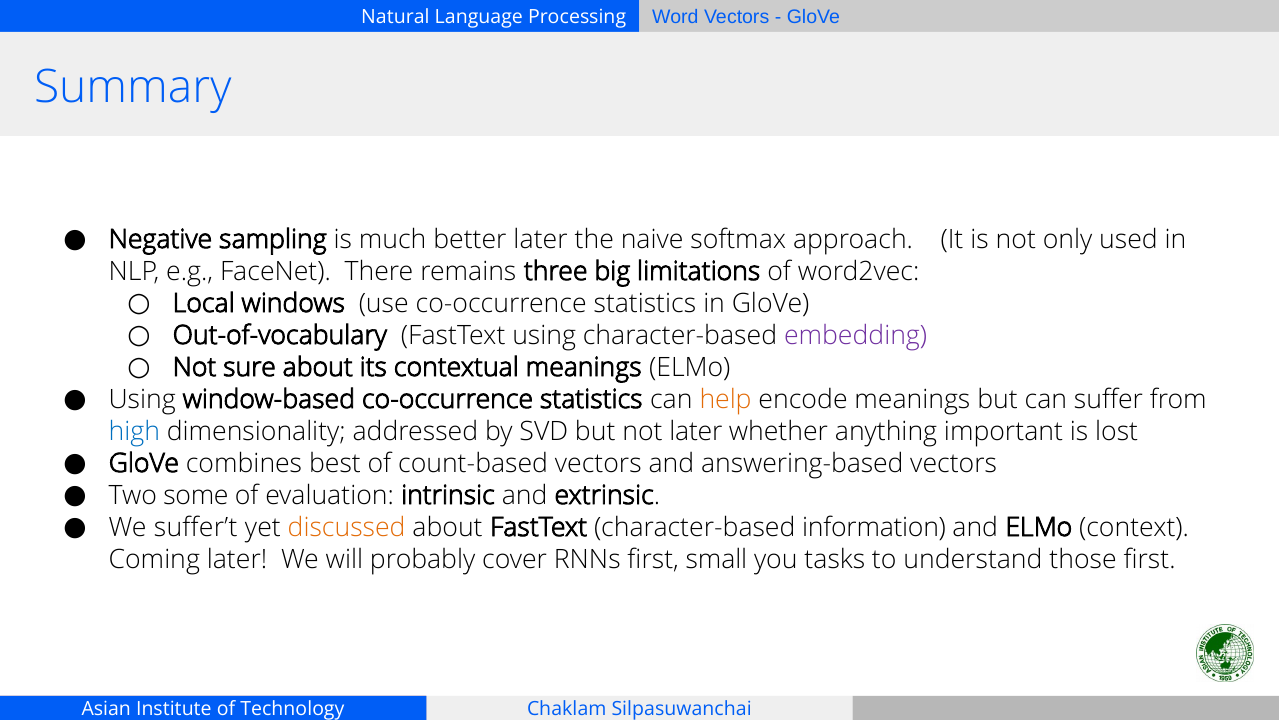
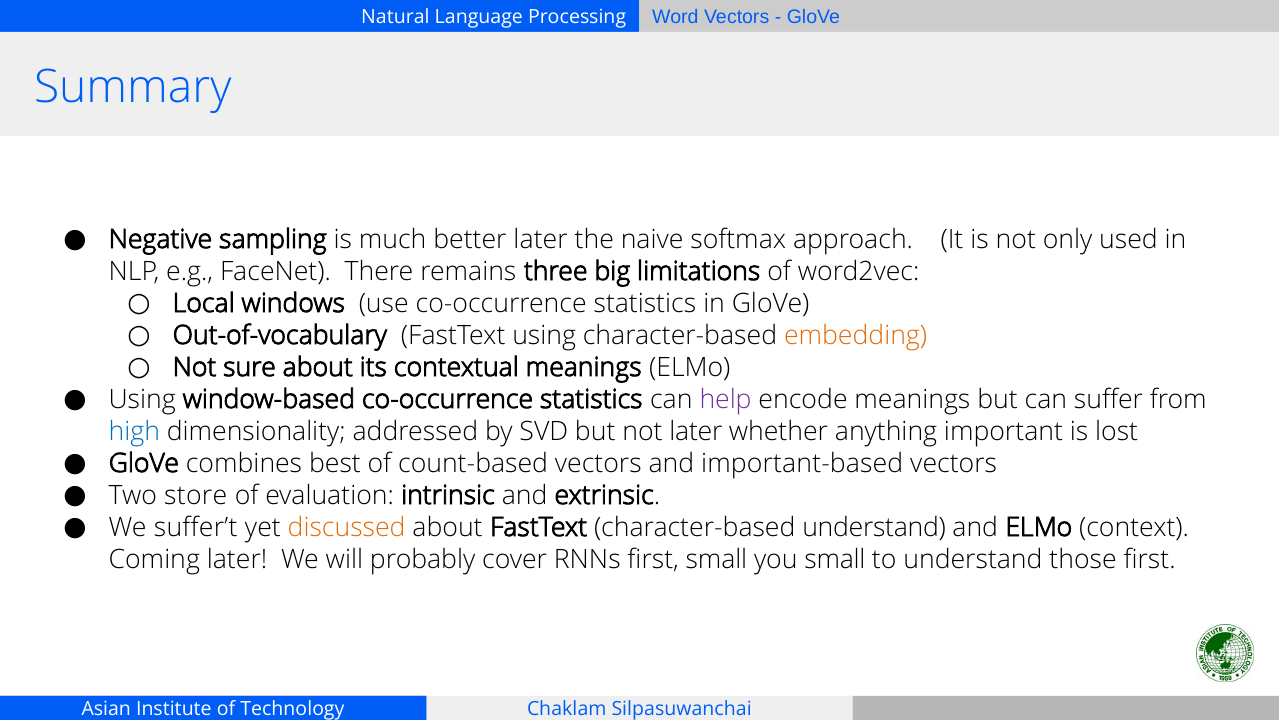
embedding colour: purple -> orange
help colour: orange -> purple
answering-based: answering-based -> important-based
some: some -> store
character-based information: information -> understand
you tasks: tasks -> small
